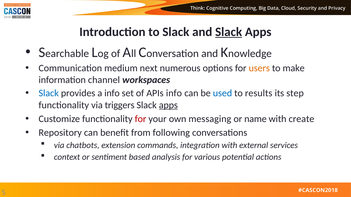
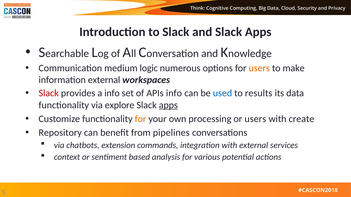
Slack at (229, 32) underline: present -> none
next: next -> logic
information channel: channel -> external
Slack at (49, 93) colour: blue -> red
step: step -> data
triggers: triggers -> explore
for at (141, 119) colour: red -> orange
messaging: messaging -> processing
or name: name -> users
following: following -> pipelines
